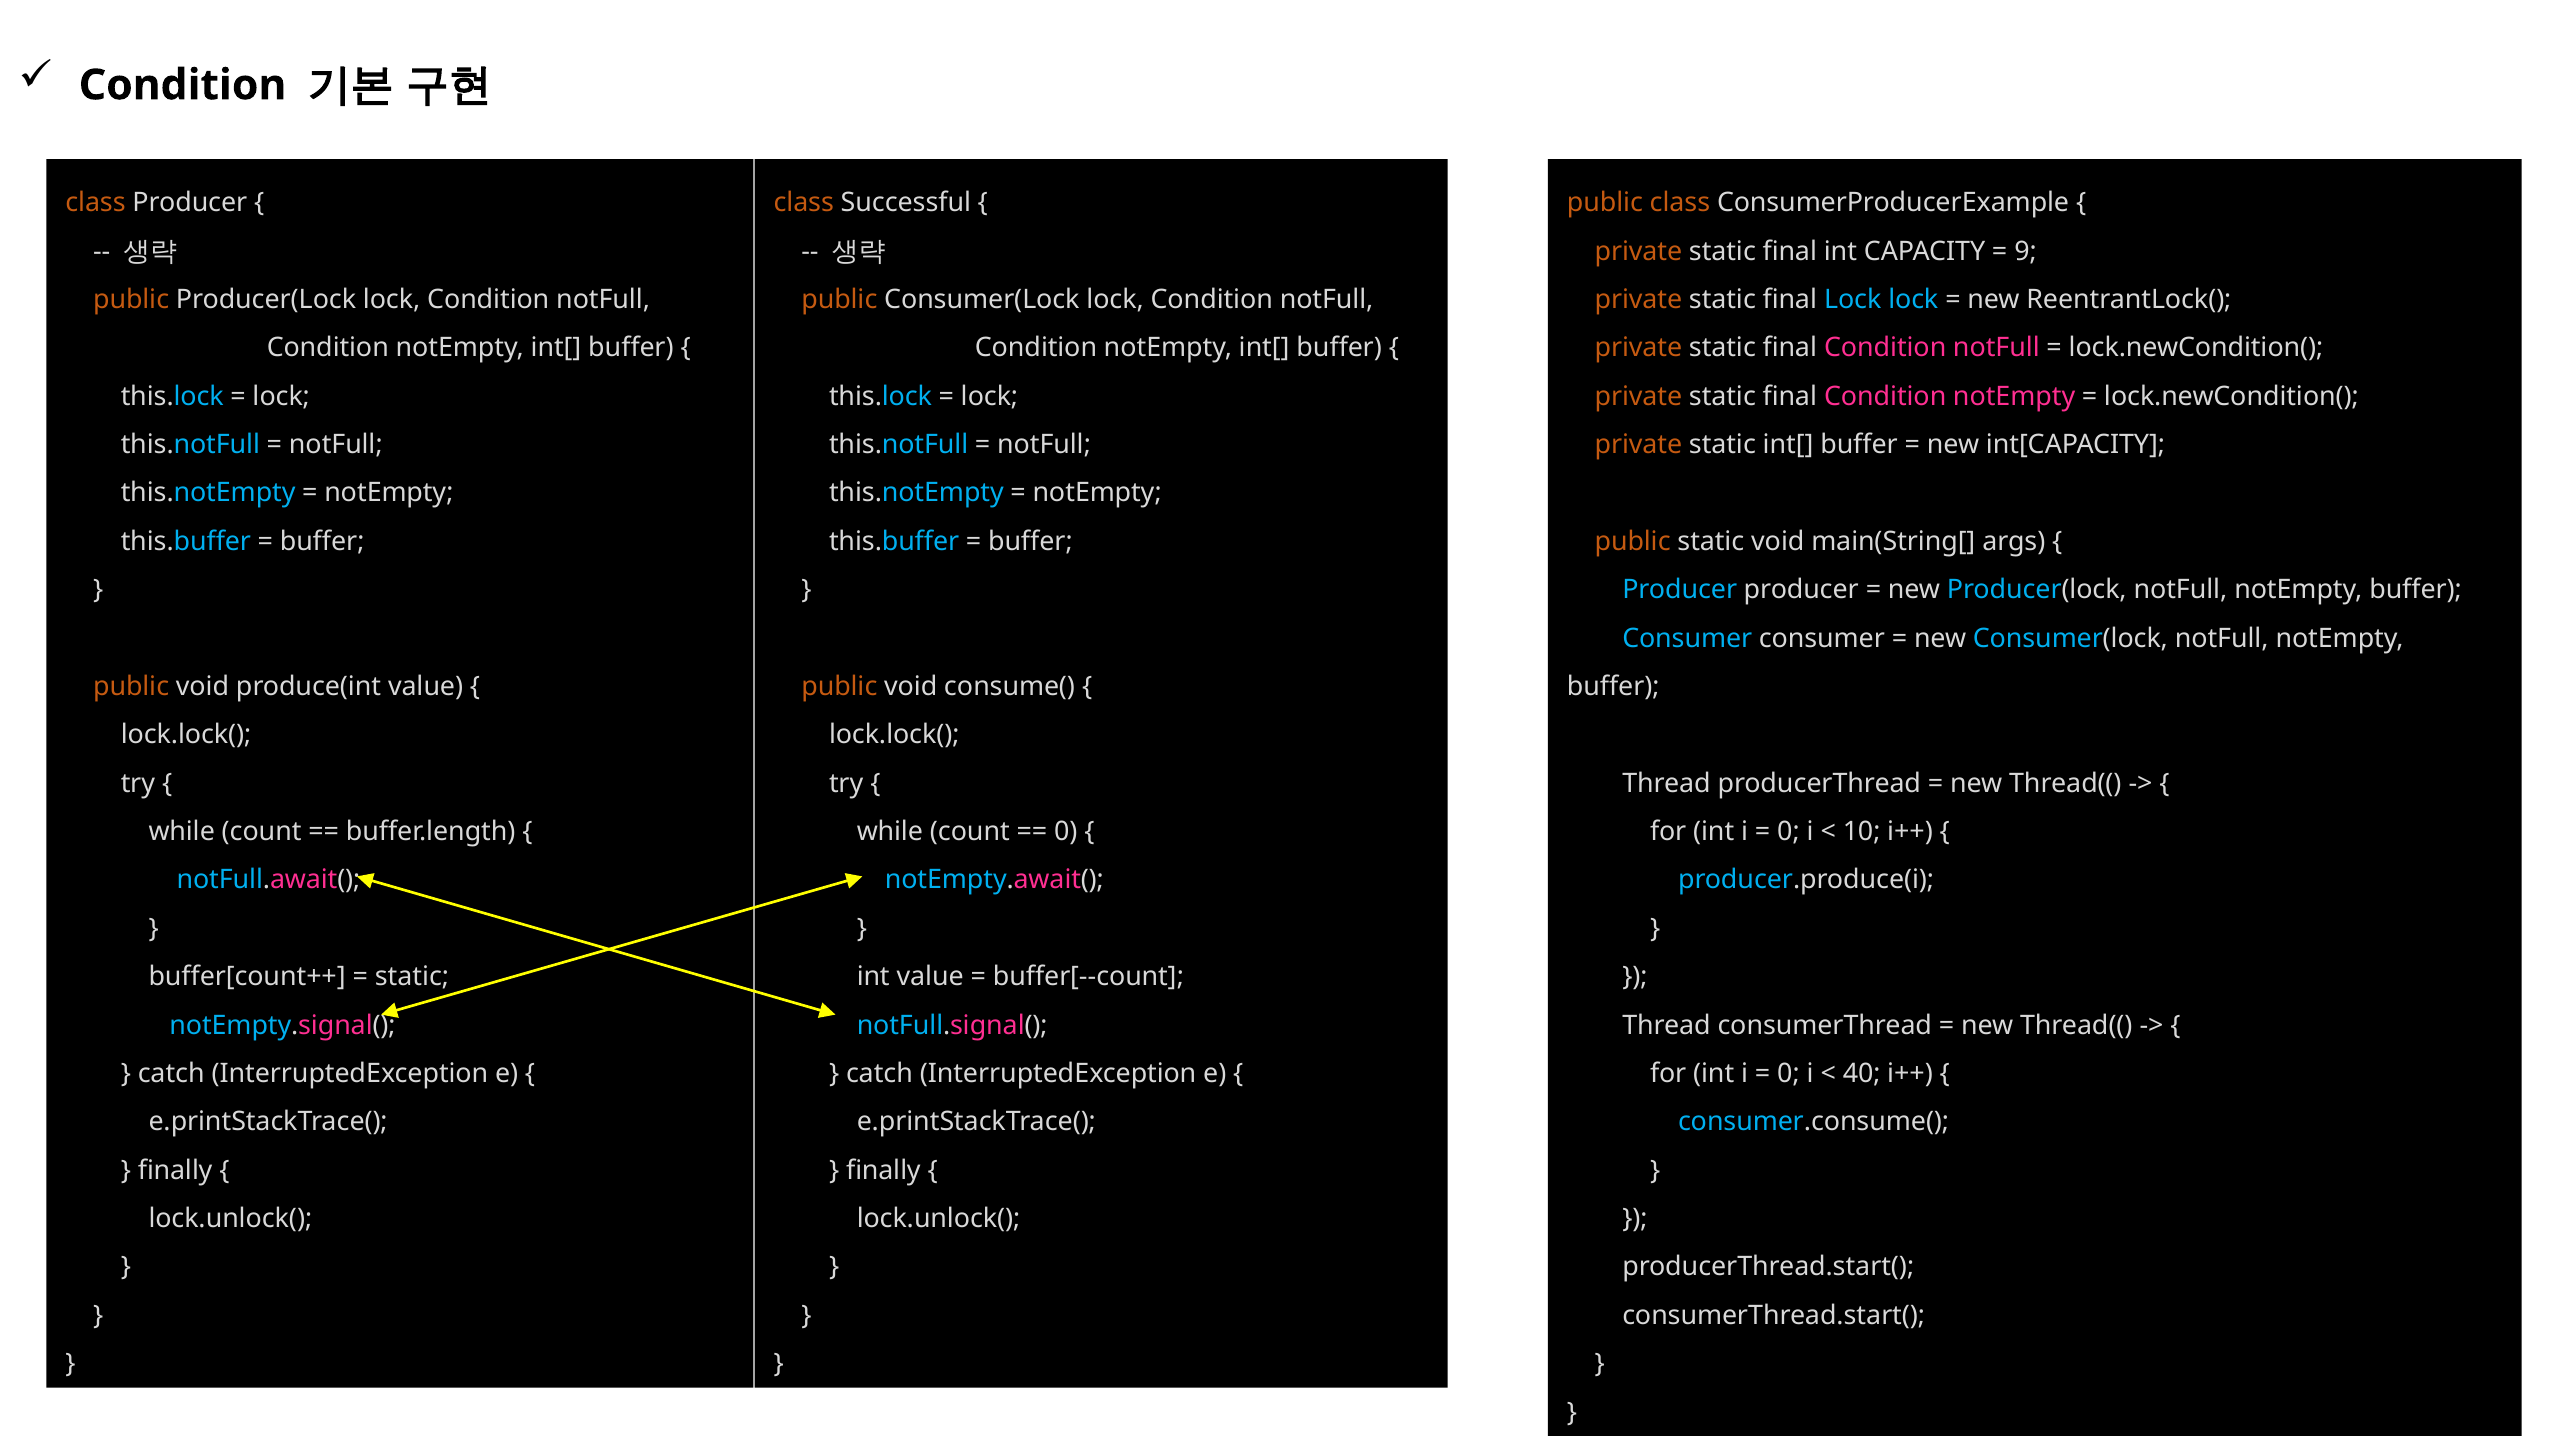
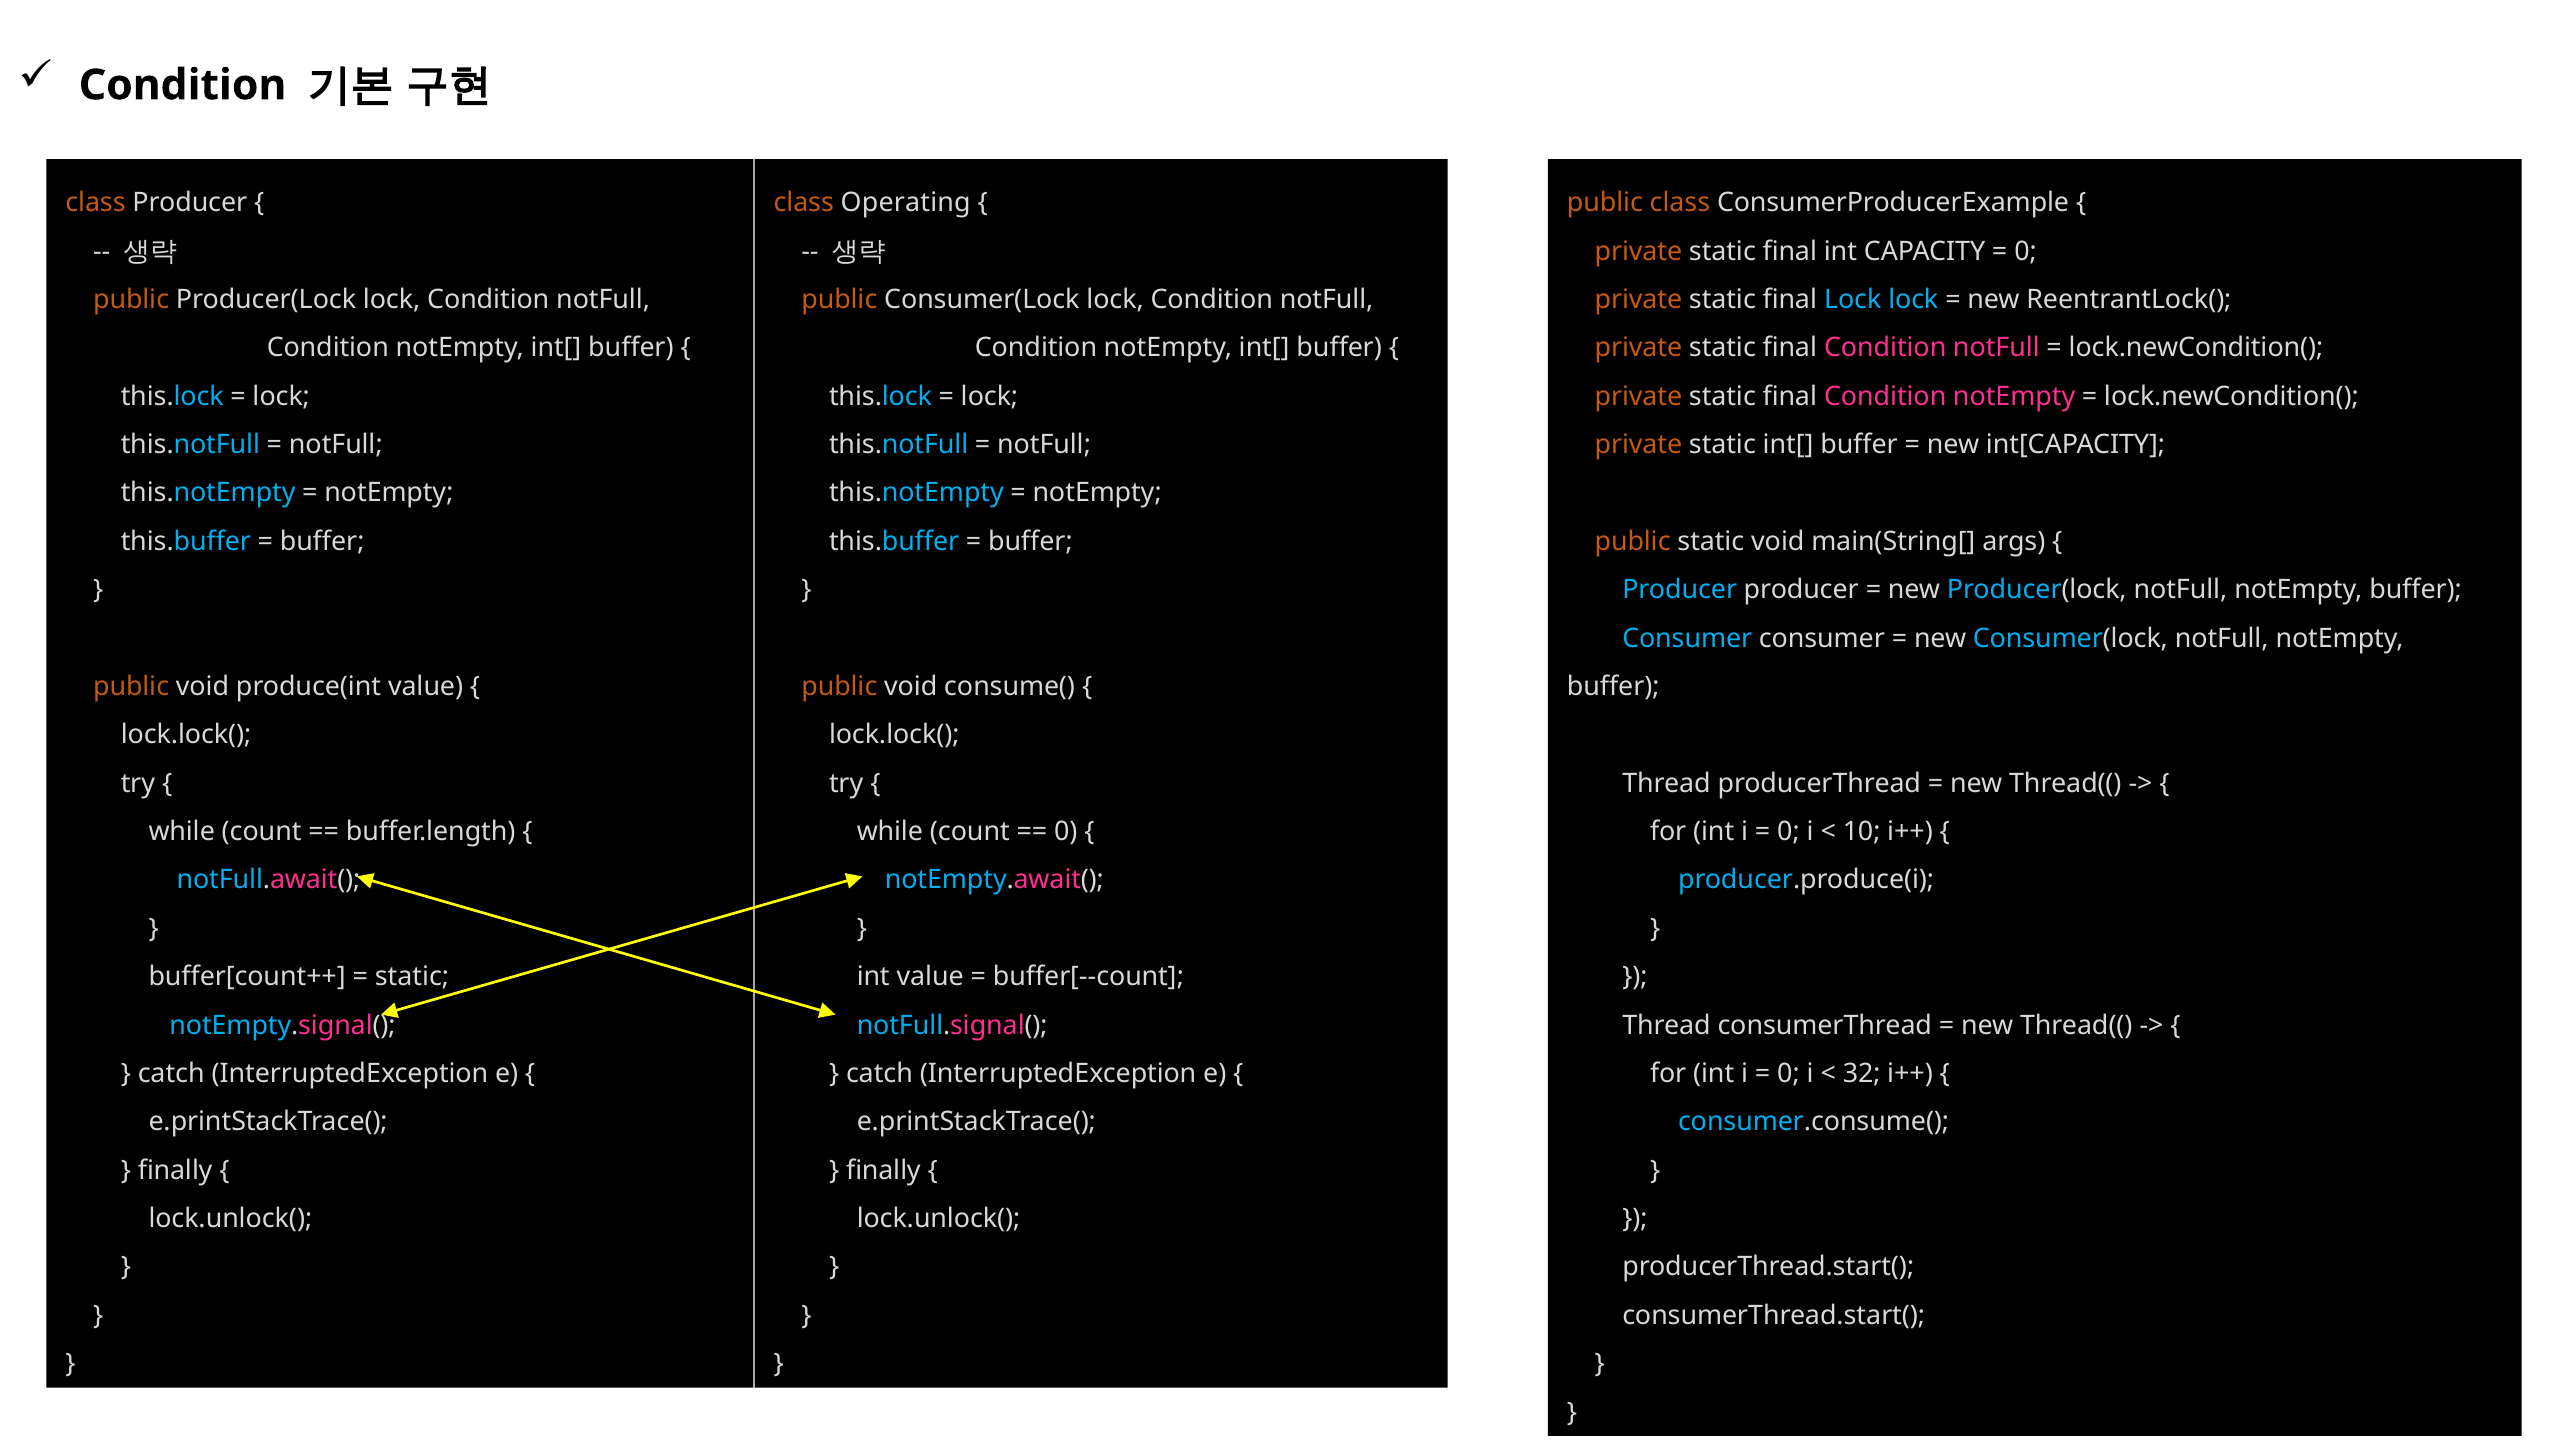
Successful: Successful -> Operating
9 at (2026, 251): 9 -> 0
40: 40 -> 32
